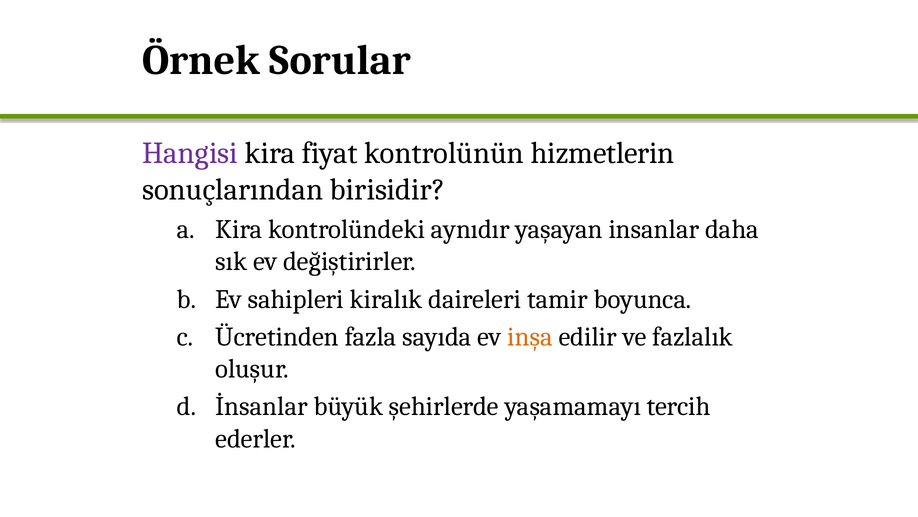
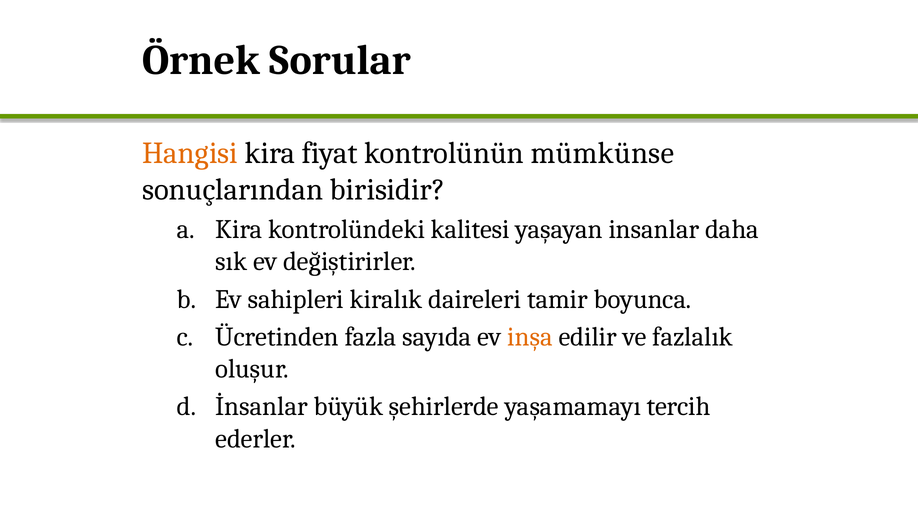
Hangisi colour: purple -> orange
hizmetlerin: hizmetlerin -> mümkünse
aynıdır: aynıdır -> kalitesi
